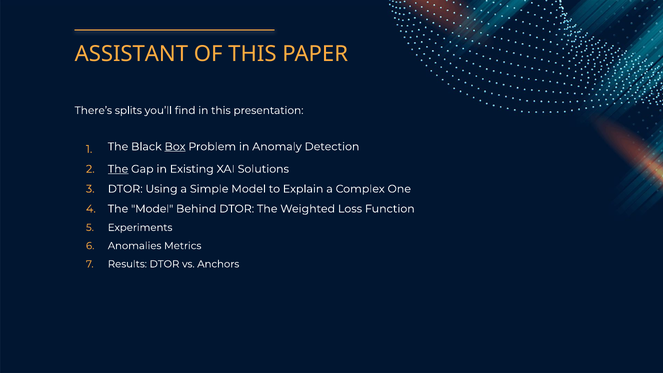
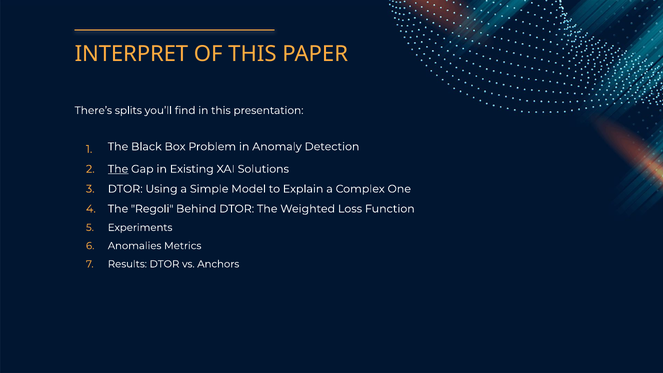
ASSISTANT: ASSISTANT -> INTERPRET
Box underline: present -> none
The Model: Model -> Regoli
